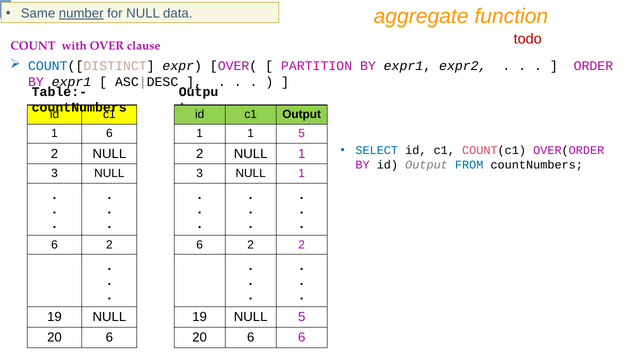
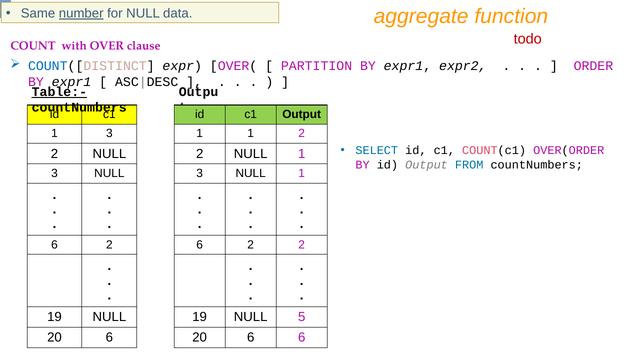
Table:- underline: none -> present
6 at (109, 134): 6 -> 3
1 5: 5 -> 2
